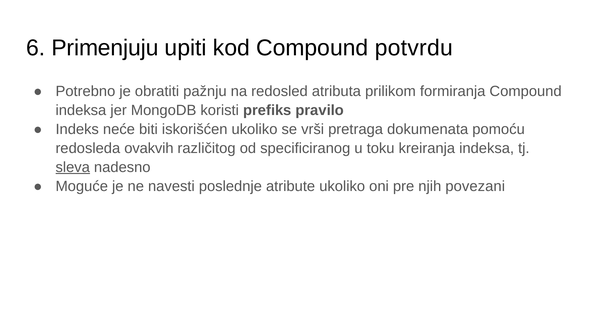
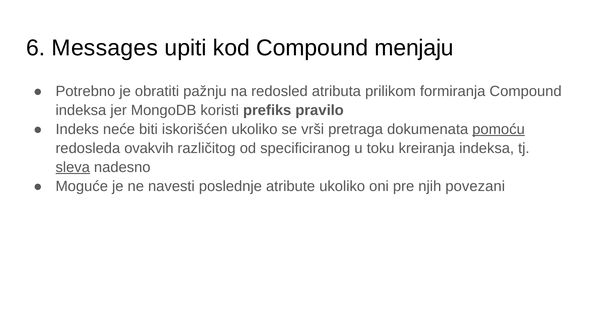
Primenjuju: Primenjuju -> Messages
potvrdu: potvrdu -> menjaju
pomoću underline: none -> present
